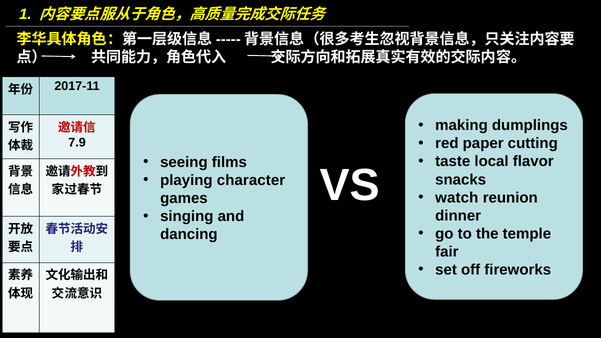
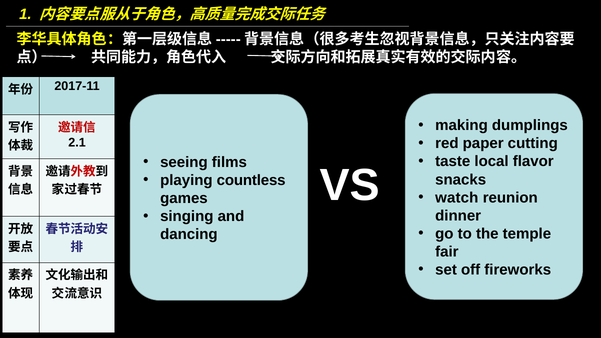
7.9: 7.9 -> 2.1
character: character -> countless
